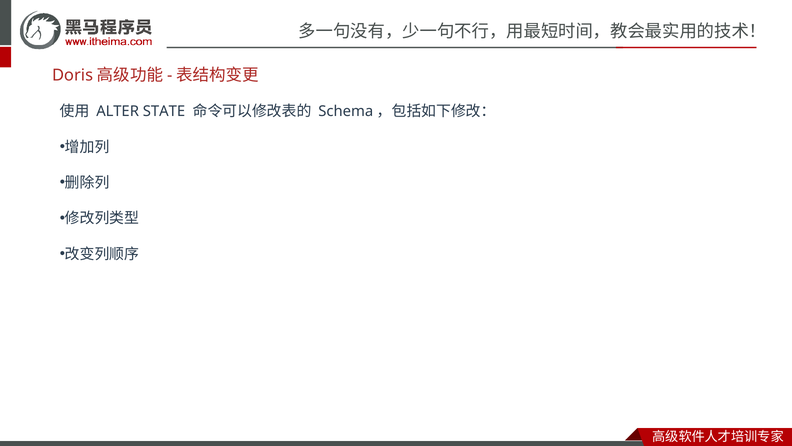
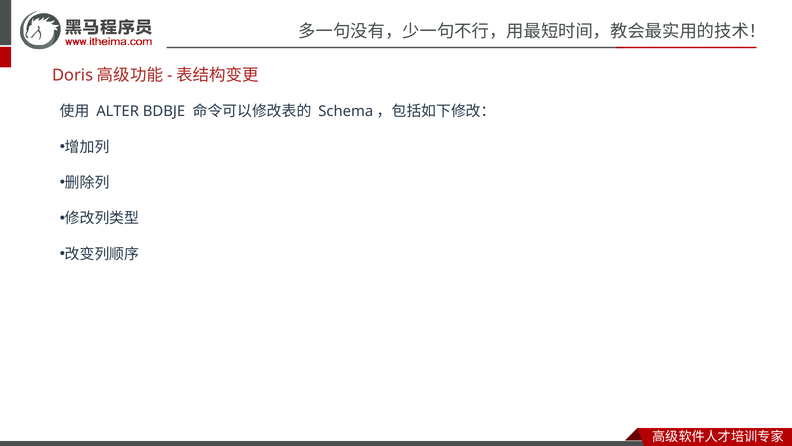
STATE: STATE -> BDBJE
